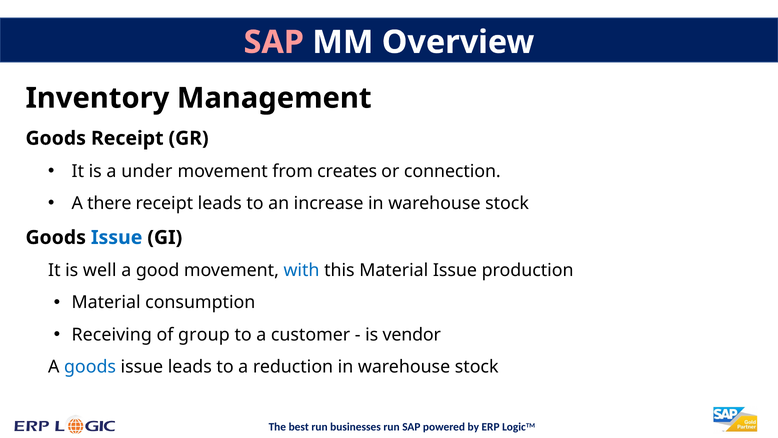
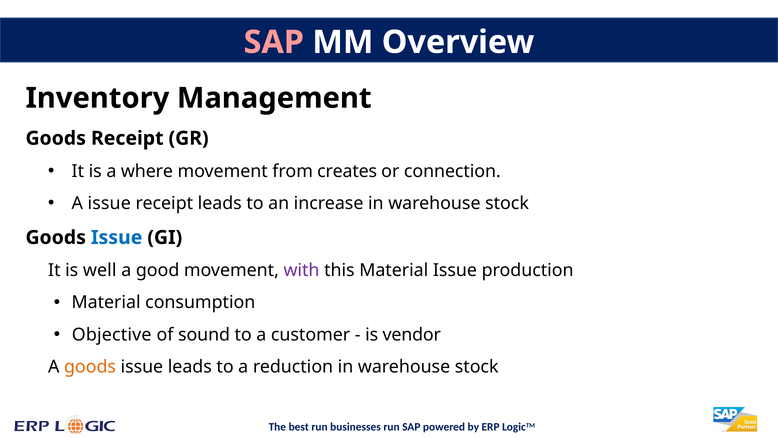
under: under -> where
A there: there -> issue
with colour: blue -> purple
Receiving: Receiving -> Objective
group: group -> sound
goods at (90, 366) colour: blue -> orange
